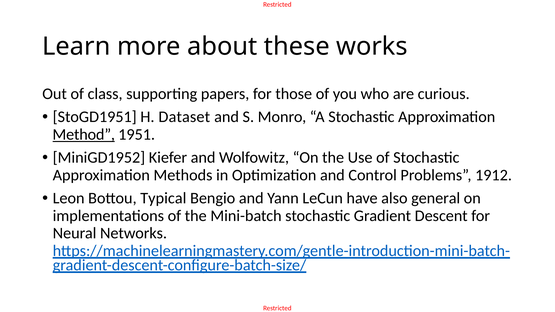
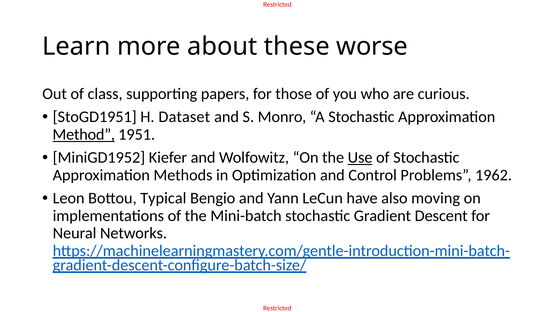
works: works -> worse
Use underline: none -> present
1912: 1912 -> 1962
general: general -> moving
